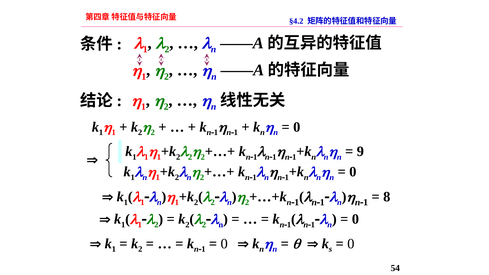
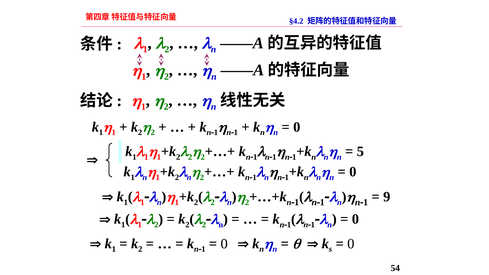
9: 9 -> 5
8: 8 -> 9
